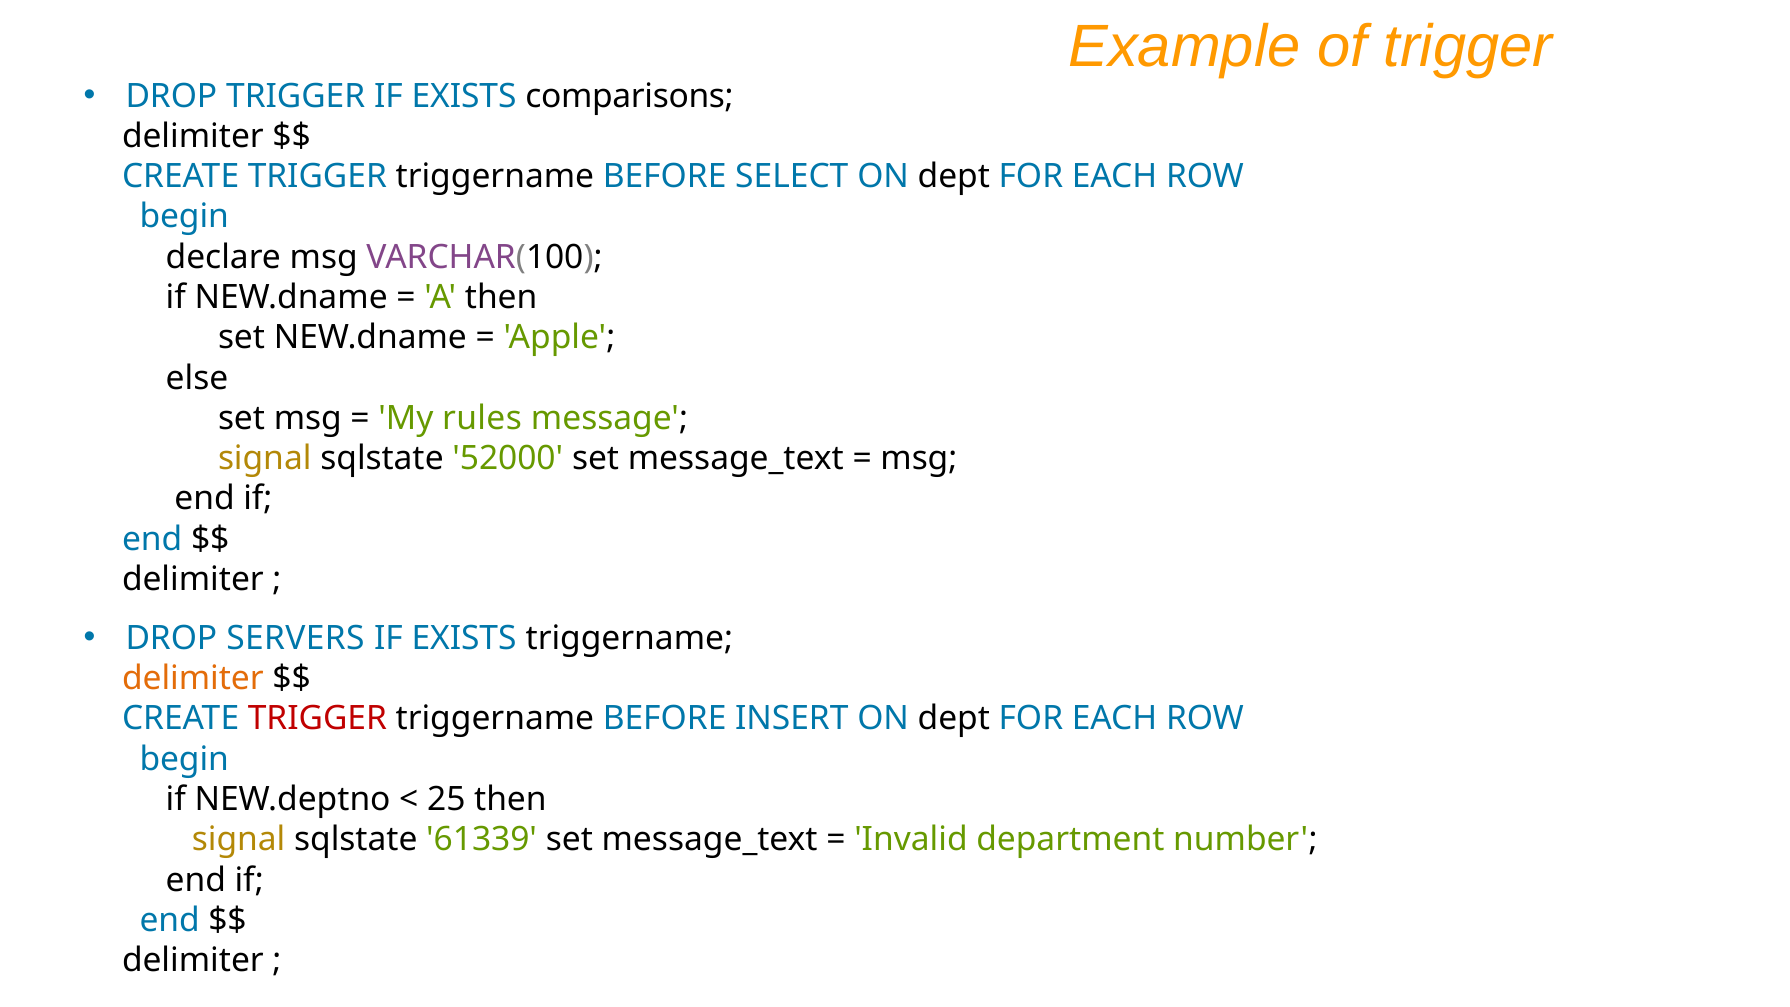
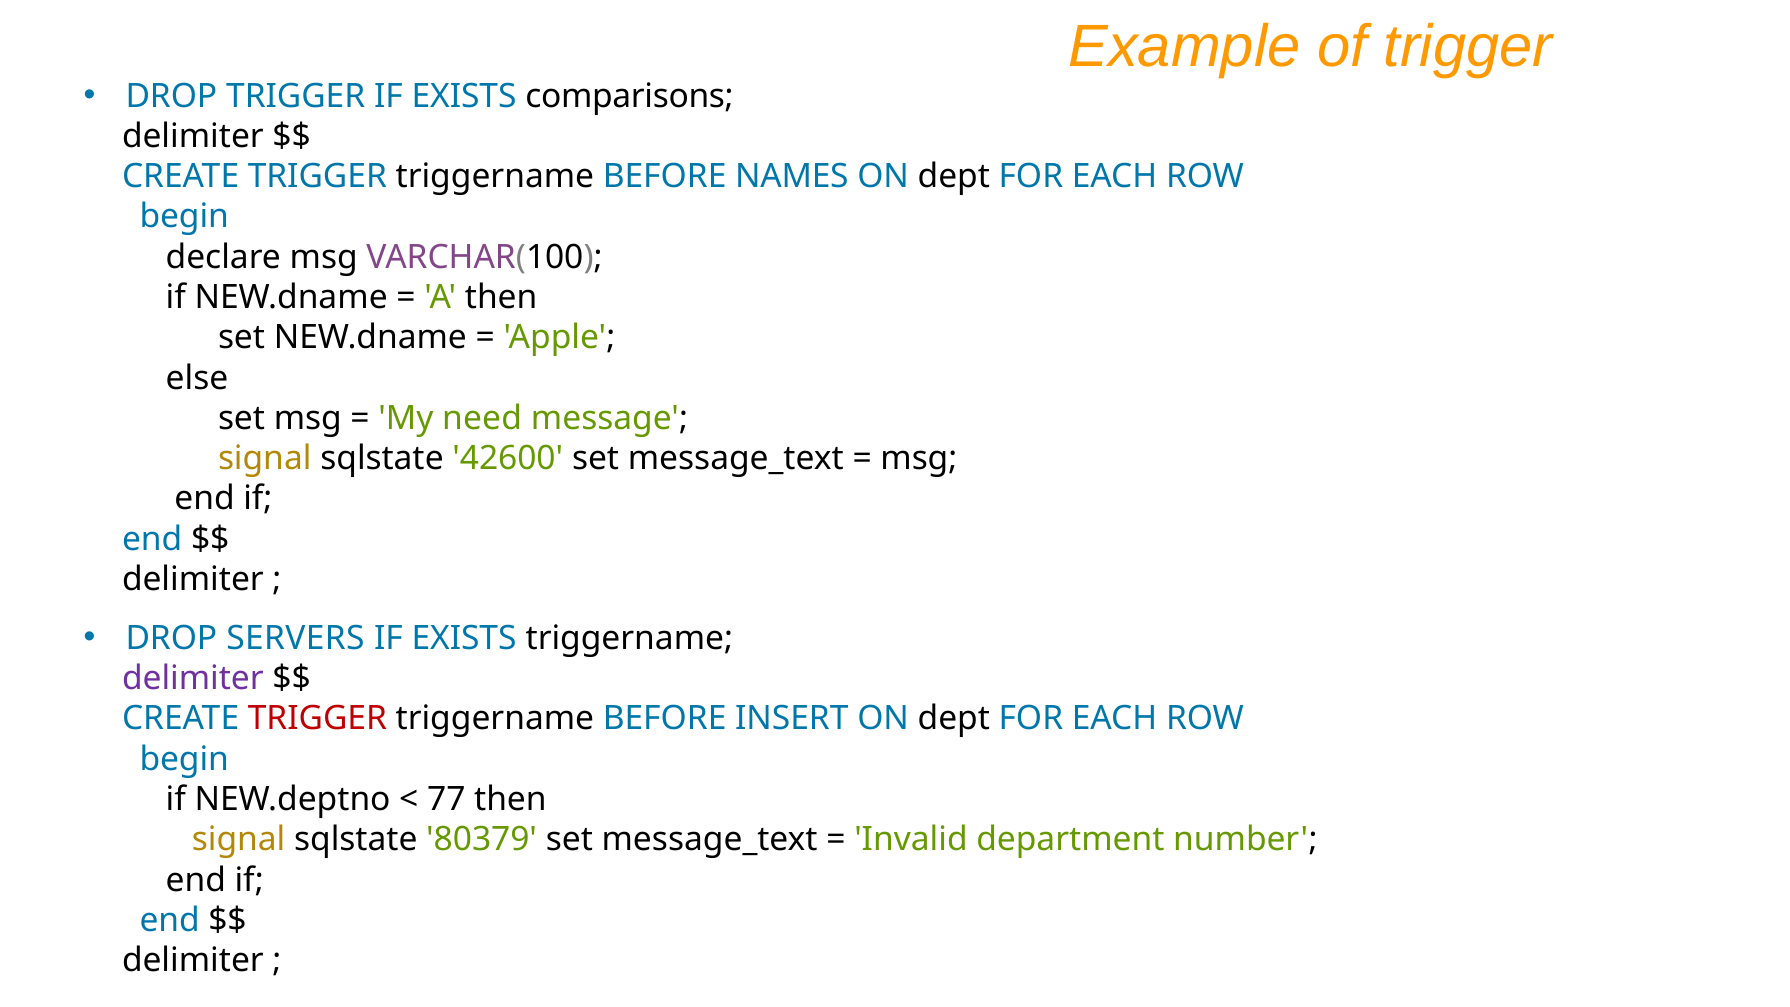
SELECT: SELECT -> NAMES
rules: rules -> need
52000: 52000 -> 42600
delimiter at (193, 678) colour: orange -> purple
25: 25 -> 77
61339: 61339 -> 80379
